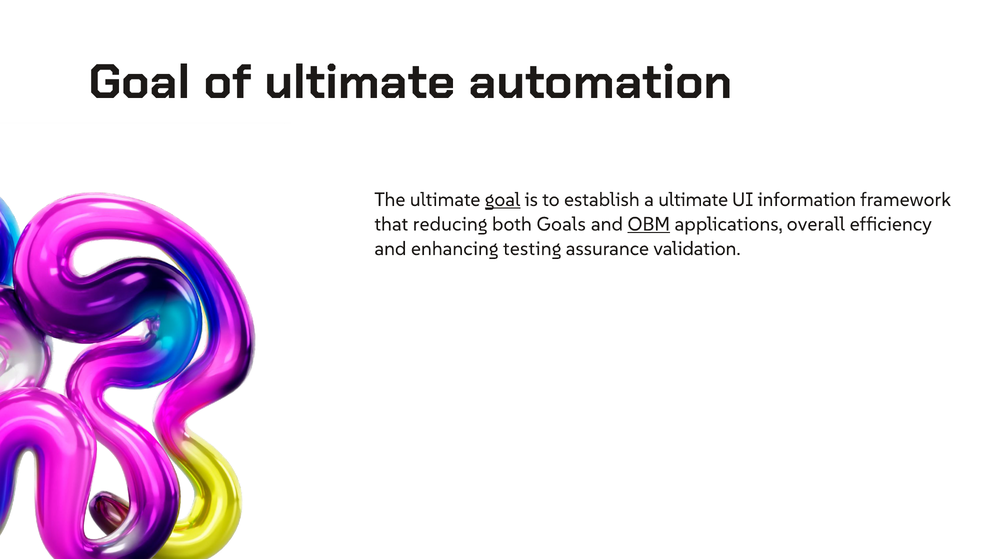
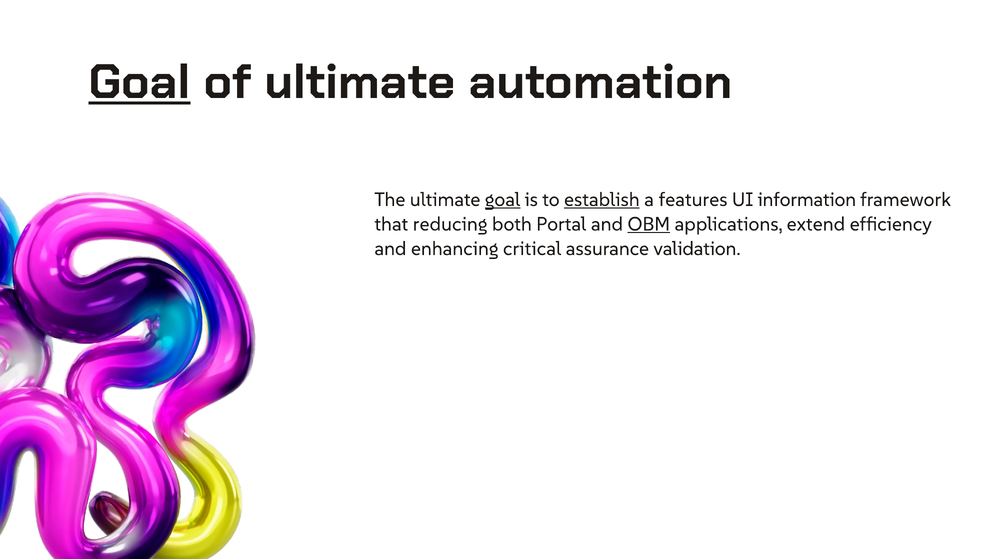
Goal at (140, 82) underline: none -> present
establish underline: none -> present
a ultimate: ultimate -> features
Goals: Goals -> Portal
overall: overall -> extend
testing: testing -> critical
